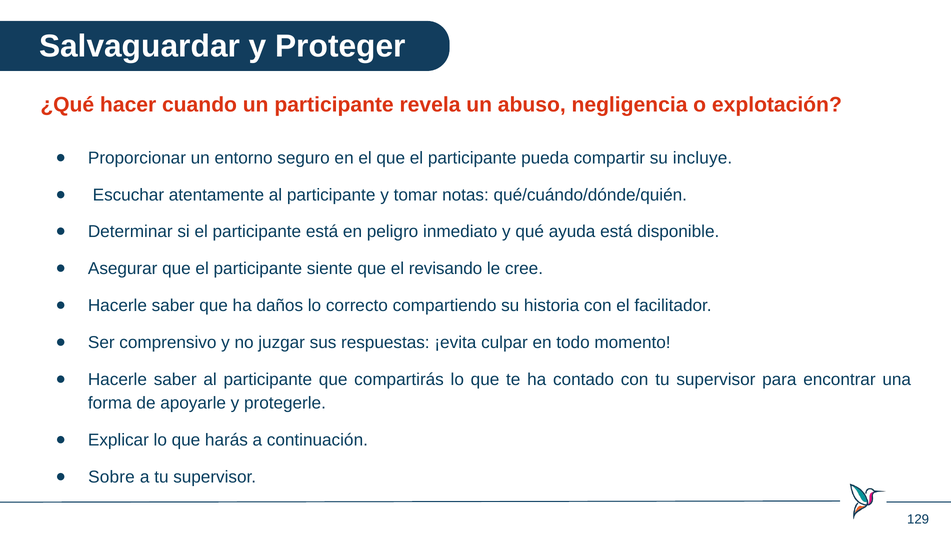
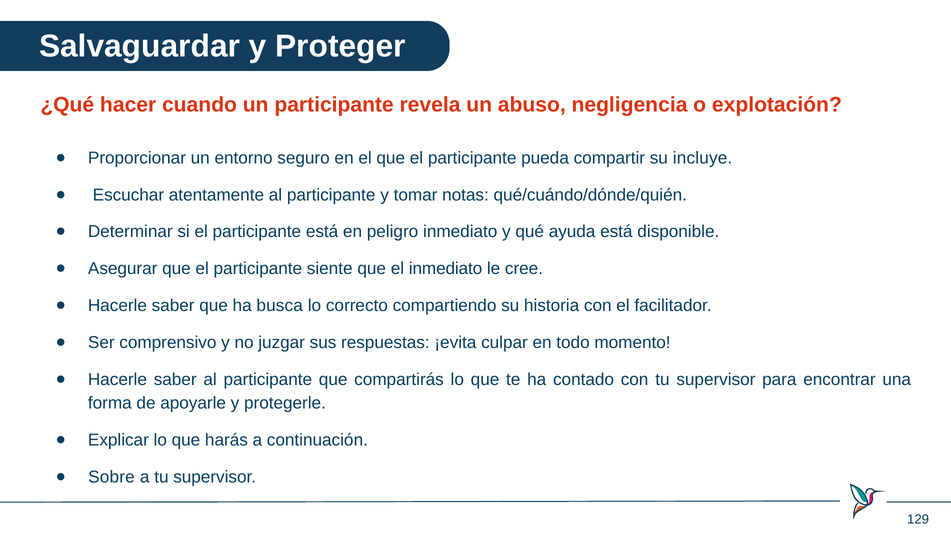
el revisando: revisando -> inmediato
daños: daños -> busca
